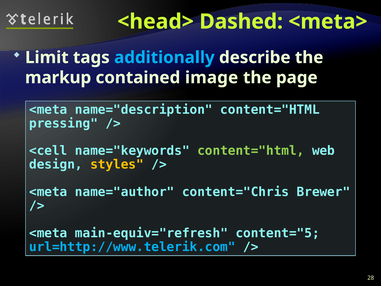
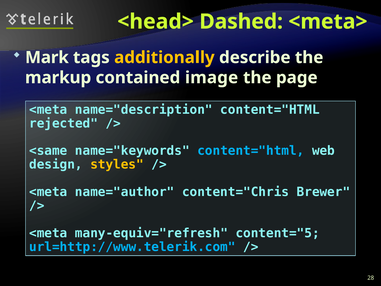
Limit: Limit -> Mark
additionally colour: light blue -> yellow
pressing: pressing -> rejected
<cell: <cell -> <same
content="html at (251, 151) colour: light green -> light blue
main-equiv="refresh: main-equiv="refresh -> many-equiv="refresh
